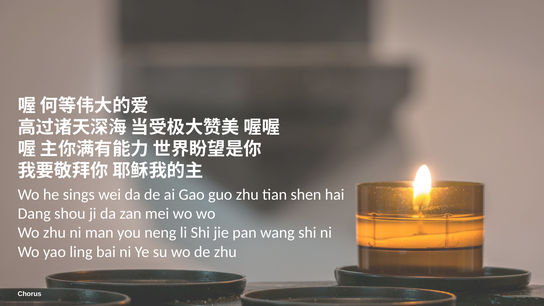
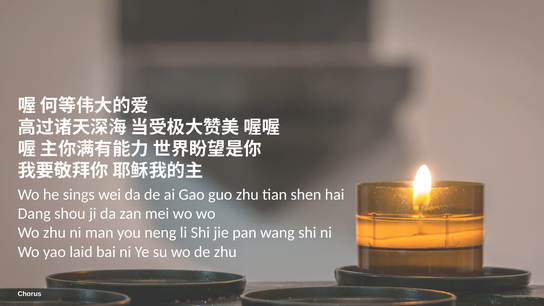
ling: ling -> laid
